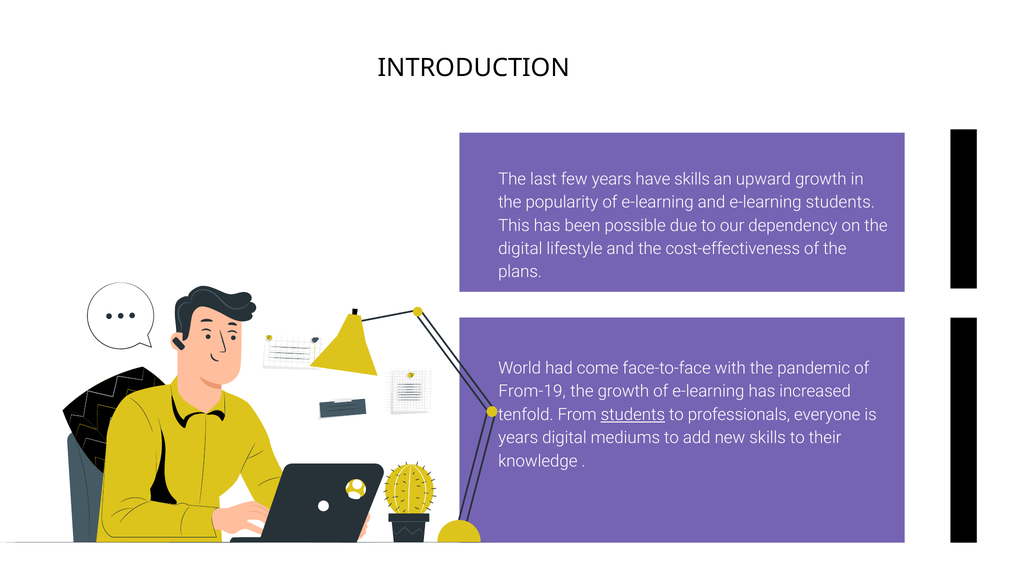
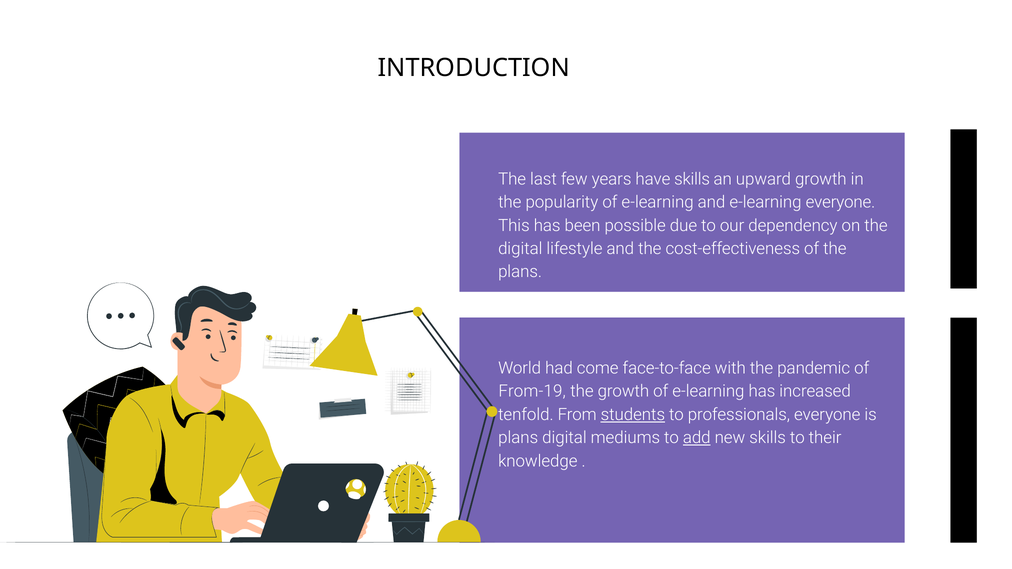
e-learning students: students -> everyone
years at (518, 438): years -> plans
add underline: none -> present
